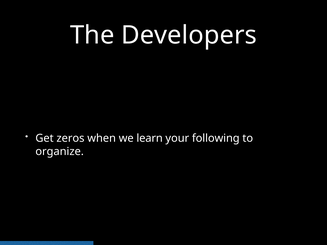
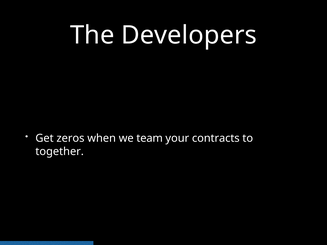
learn: learn -> team
following: following -> contracts
organize: organize -> together
